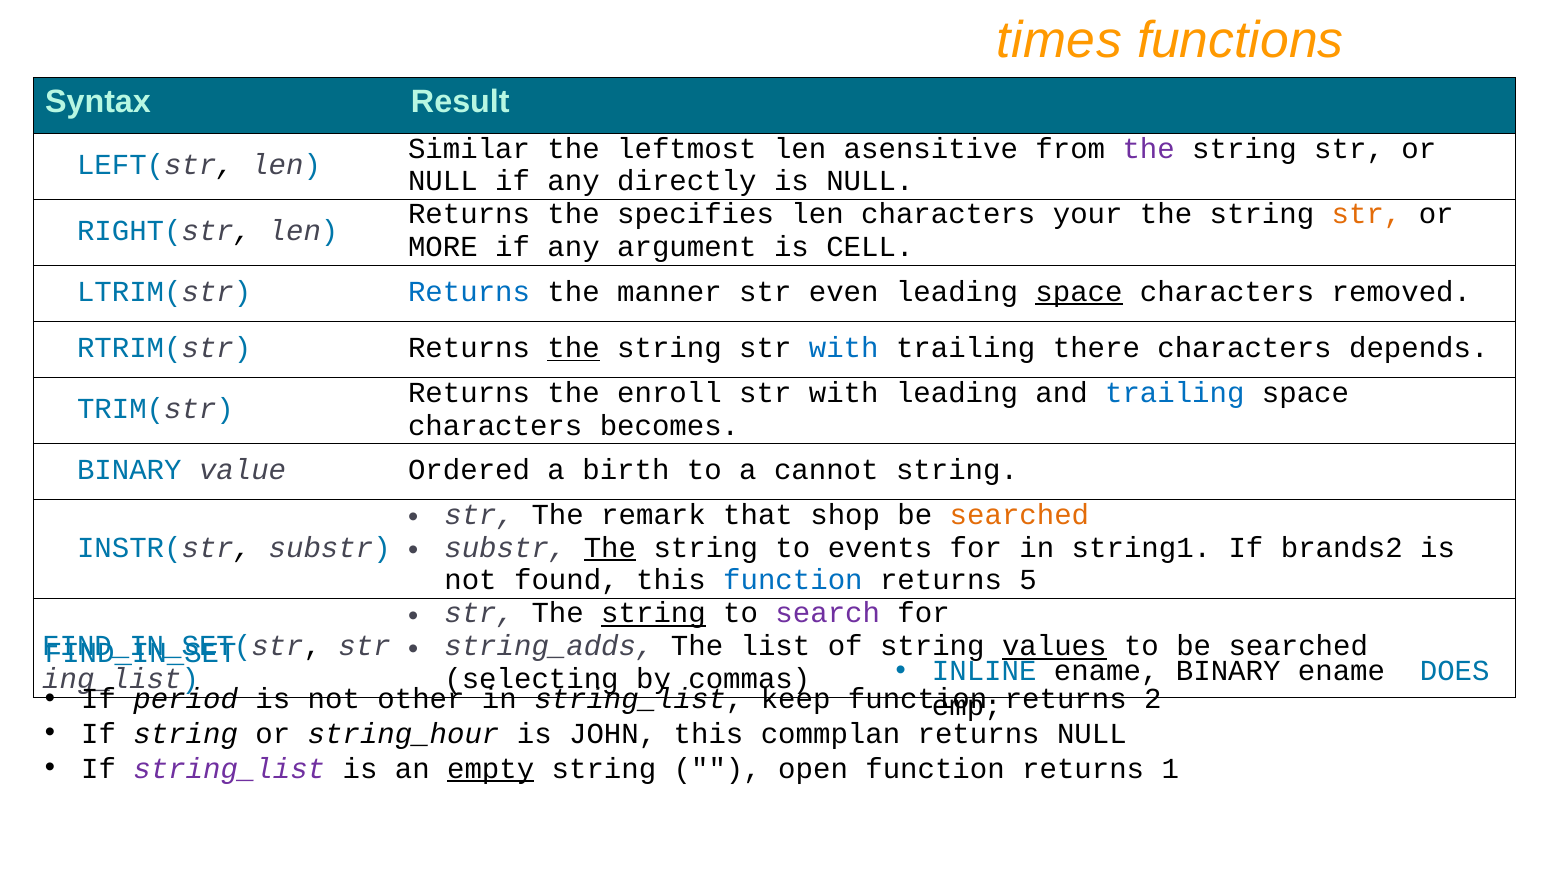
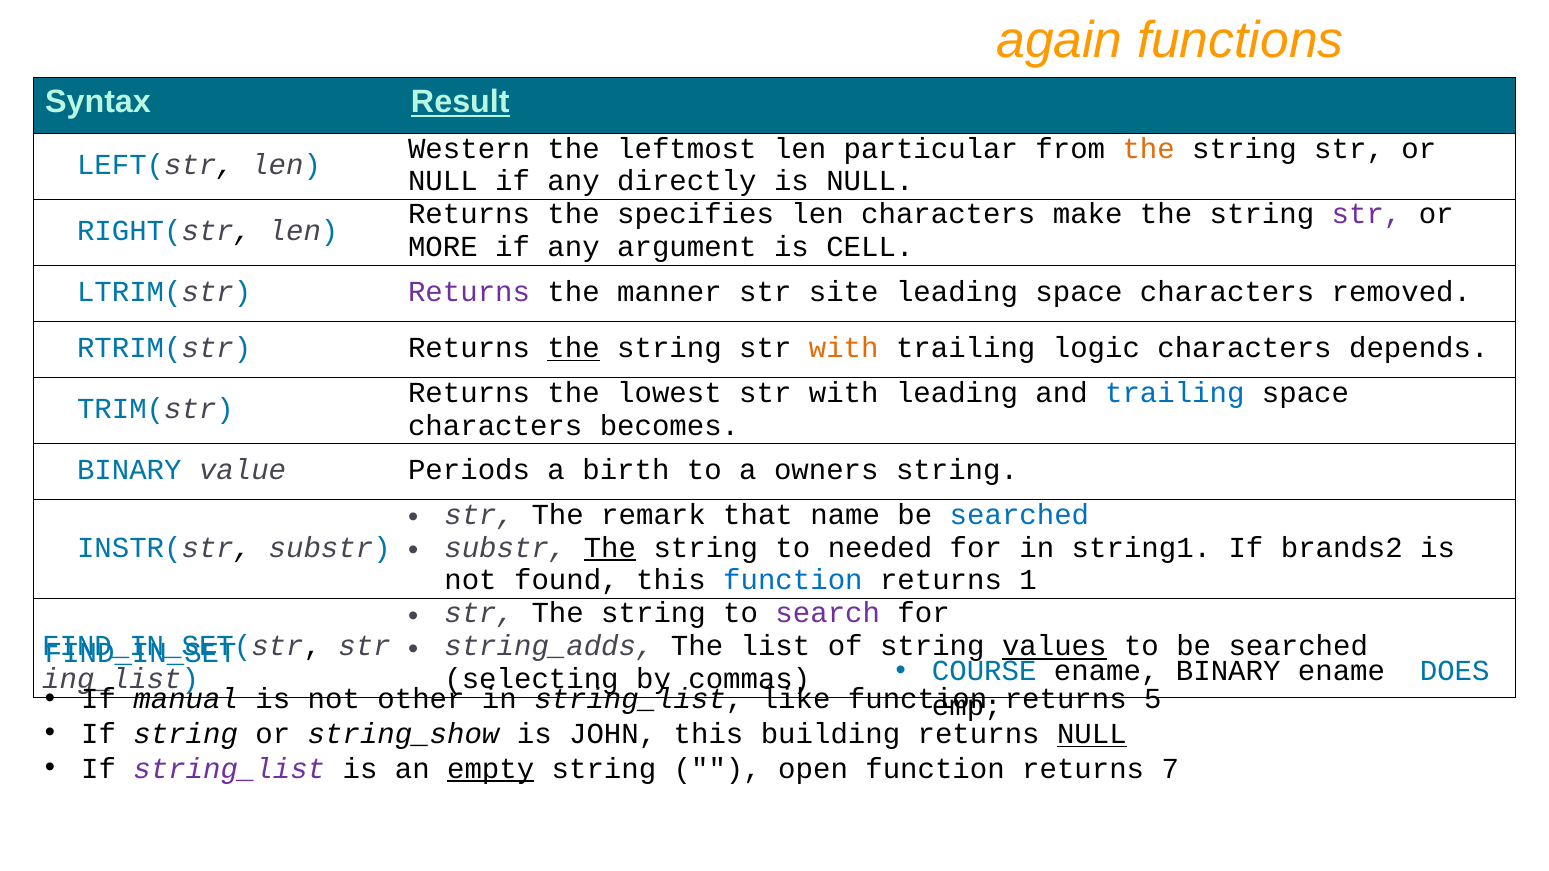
times: times -> again
Result underline: none -> present
Similar: Similar -> Western
asensitive: asensitive -> particular
the at (1149, 149) colour: purple -> orange
your: your -> make
str at (1367, 214) colour: orange -> purple
Returns at (469, 292) colour: blue -> purple
even: even -> site
space at (1079, 292) underline: present -> none
with at (844, 348) colour: blue -> orange
there: there -> logic
enroll: enroll -> lowest
Ordered: Ordered -> Periods
cannot: cannot -> owners
shop: shop -> name
searched at (1019, 515) colour: orange -> blue
events: events -> needed
5: 5 -> 1
string at (654, 614) underline: present -> none
INLINE: INLINE -> COURSE
period: period -> manual
keep: keep -> like
2: 2 -> 5
string_hour: string_hour -> string_show
commplan: commplan -> building
NULL at (1092, 734) underline: none -> present
1: 1 -> 7
